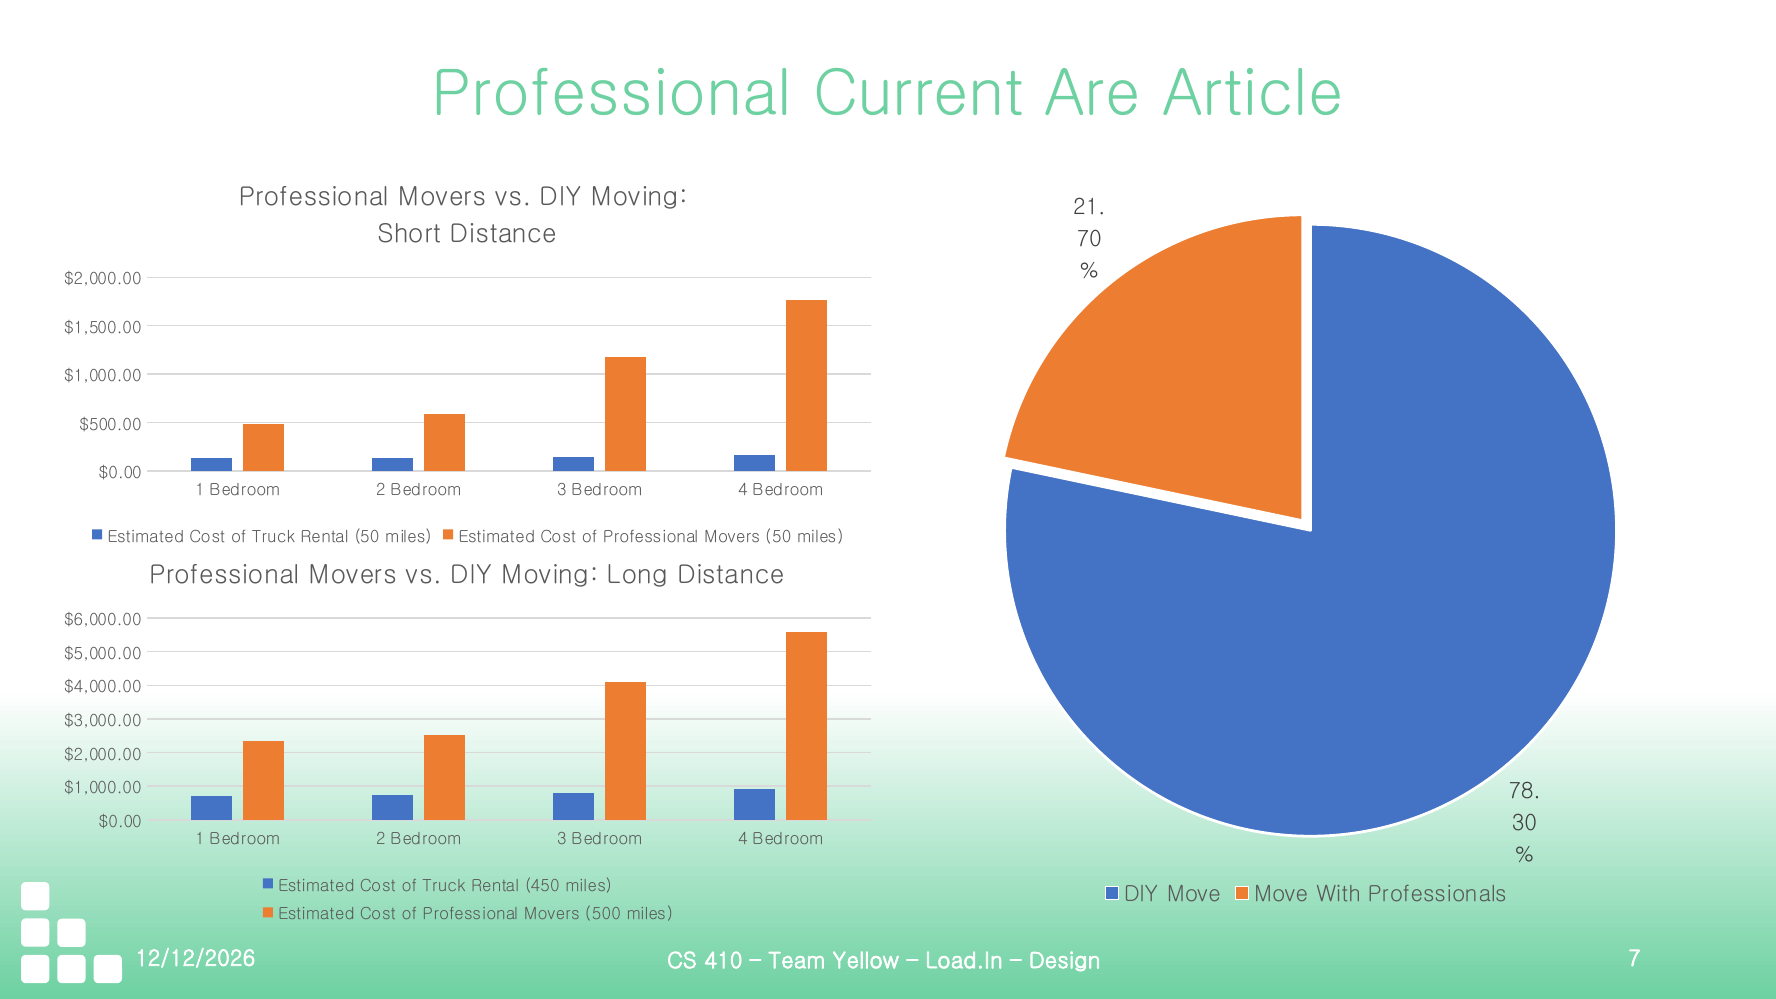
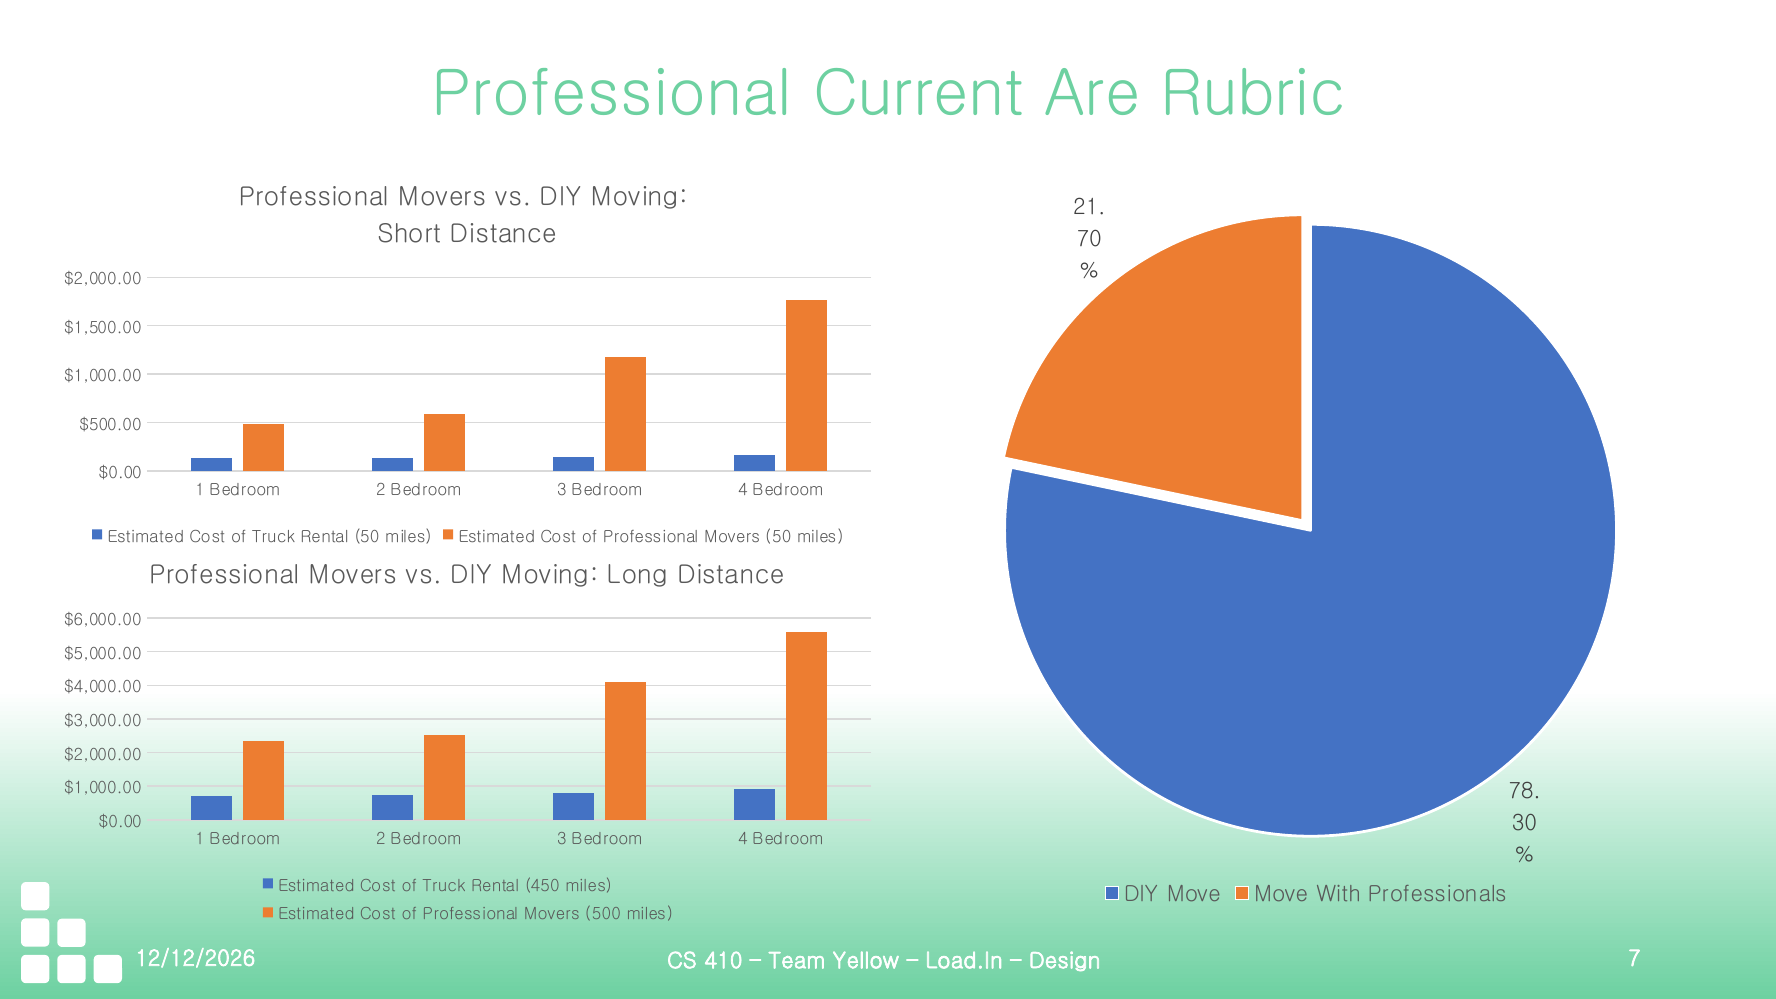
Article: Article -> Rubric
